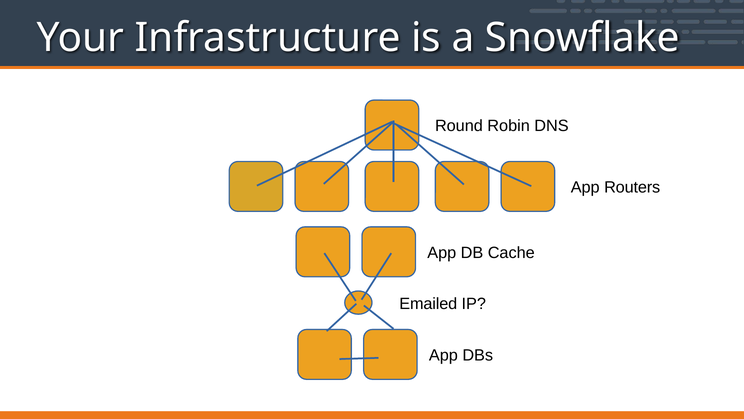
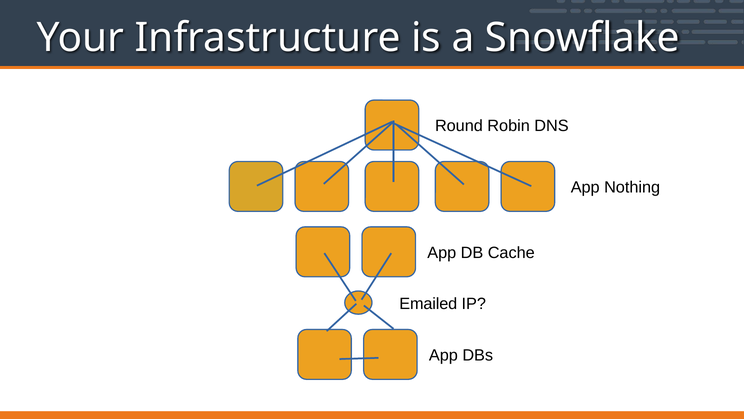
Routers: Routers -> Nothing
